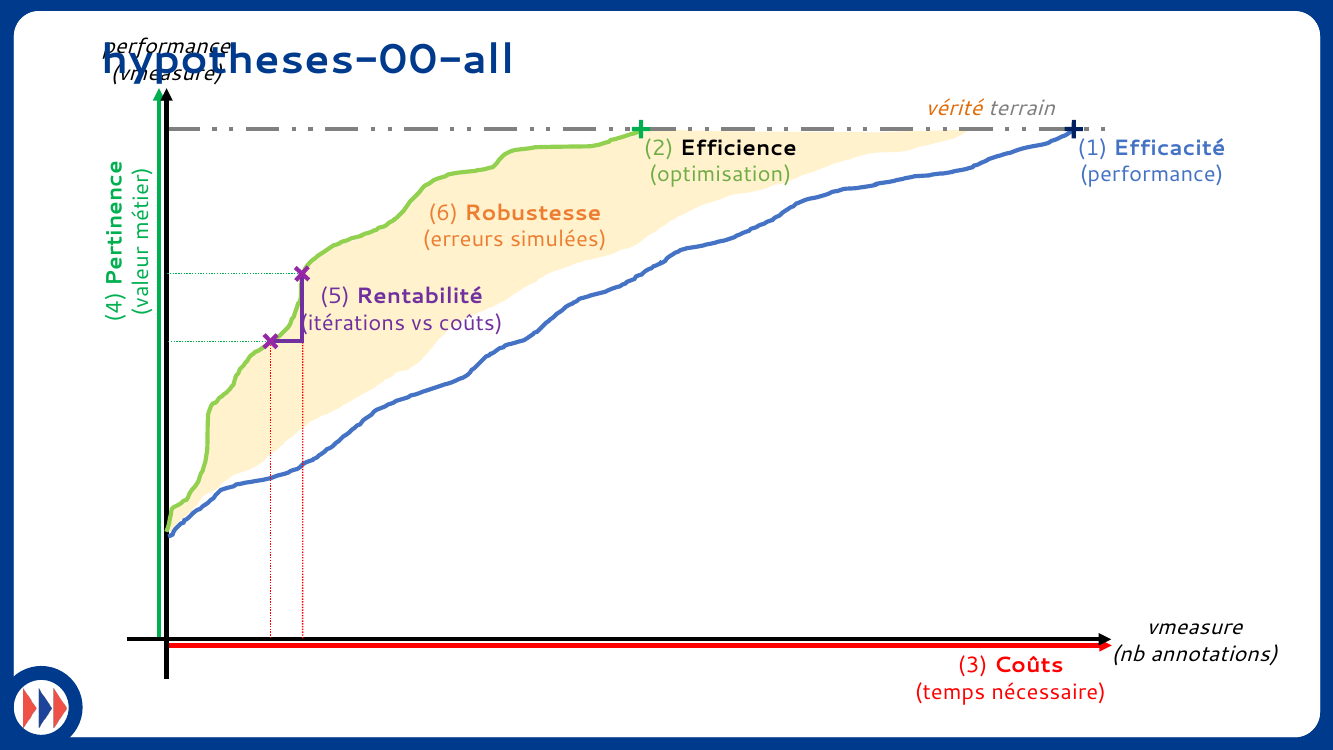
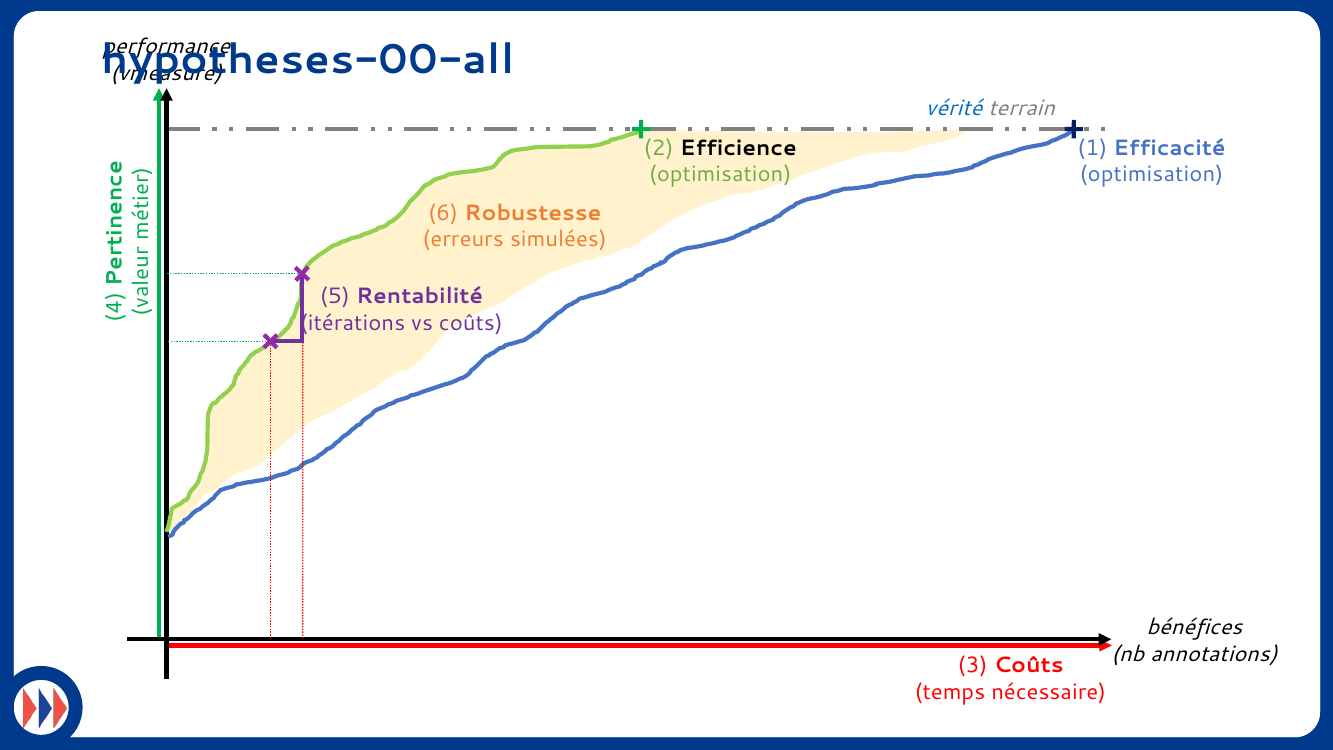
vérité colour: orange -> blue
performance at (1152, 174): performance -> optimisation
vmeasure at (1194, 627): vmeasure -> bénéfices
